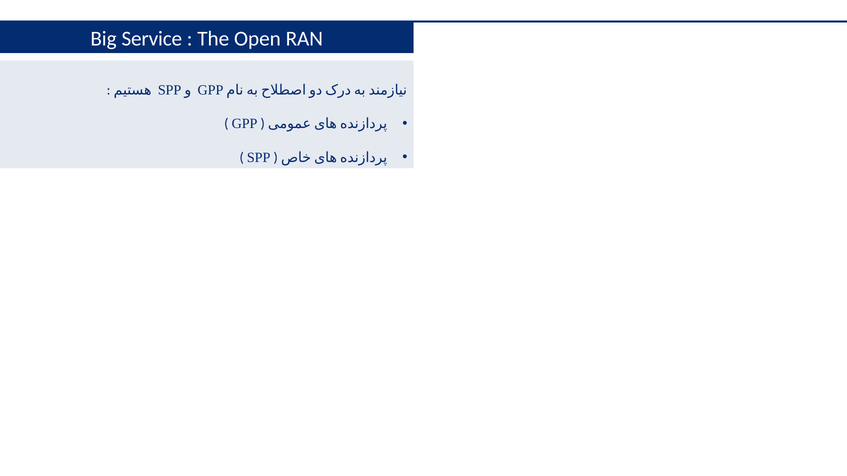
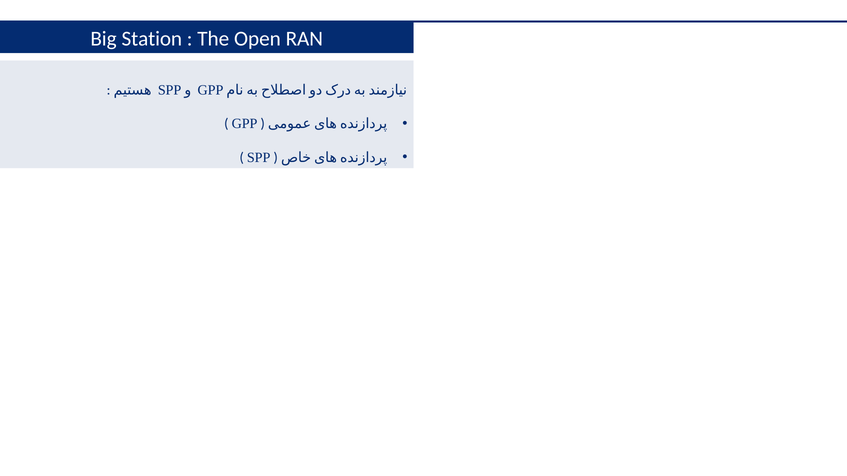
Service: Service -> Station
